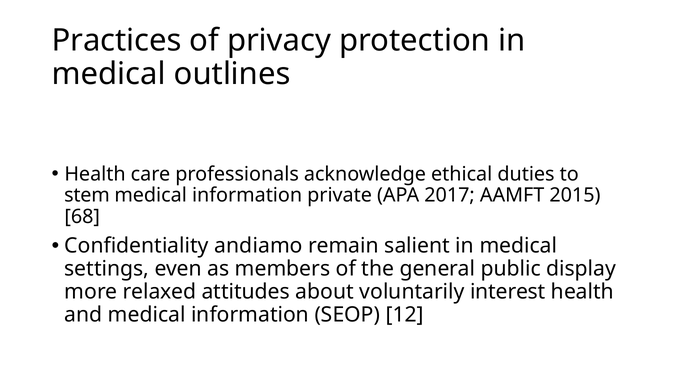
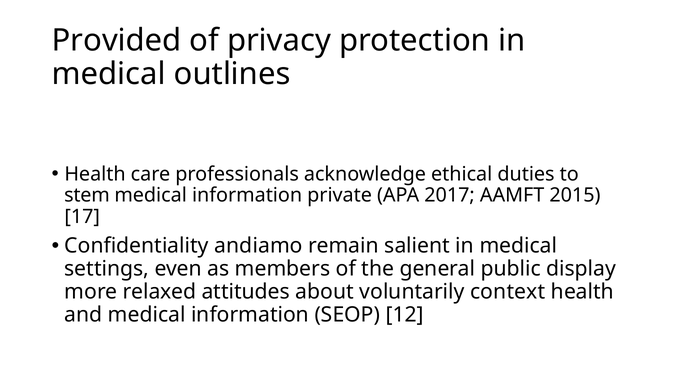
Practices: Practices -> Provided
68: 68 -> 17
interest: interest -> context
